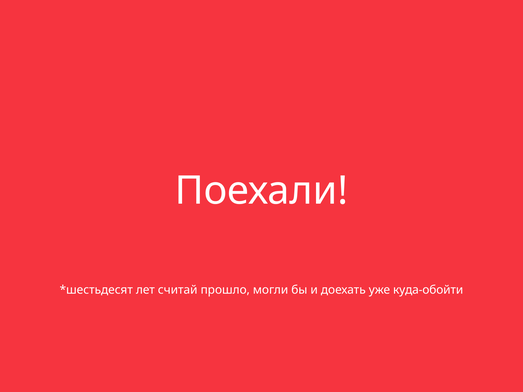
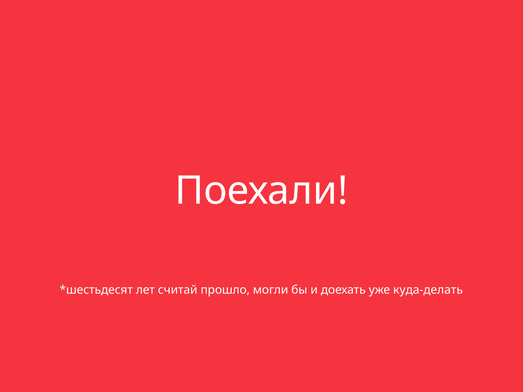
куда-обойти: куда-обойти -> куда-делать
